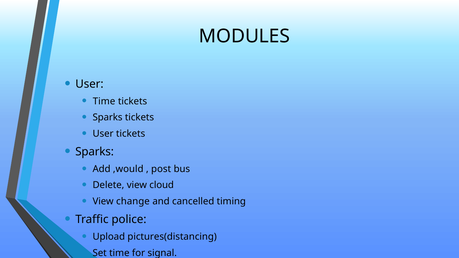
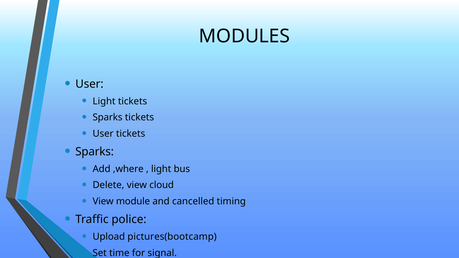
Time at (104, 101): Time -> Light
,would: ,would -> ,where
post at (161, 169): post -> light
change: change -> module
pictures(distancing: pictures(distancing -> pictures(bootcamp
